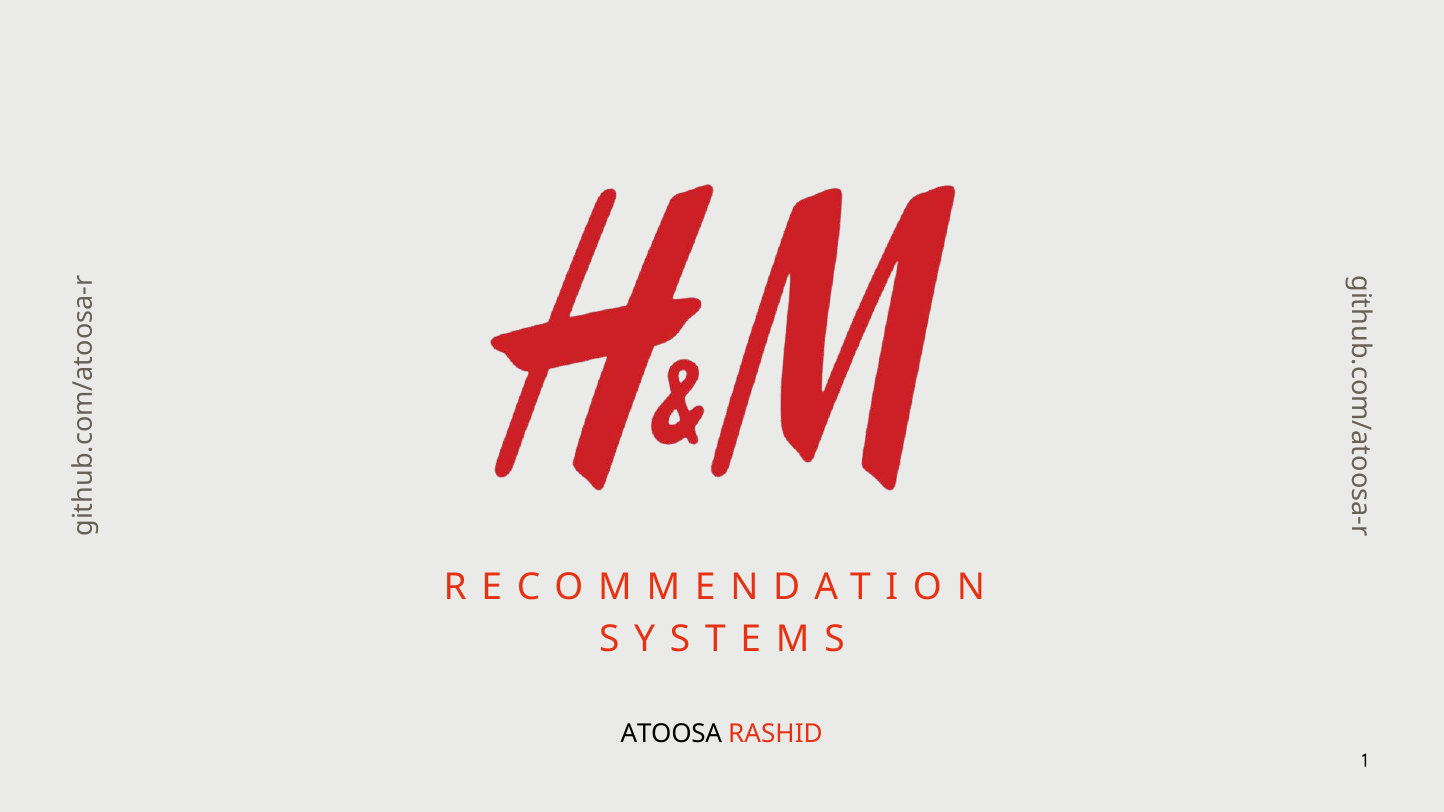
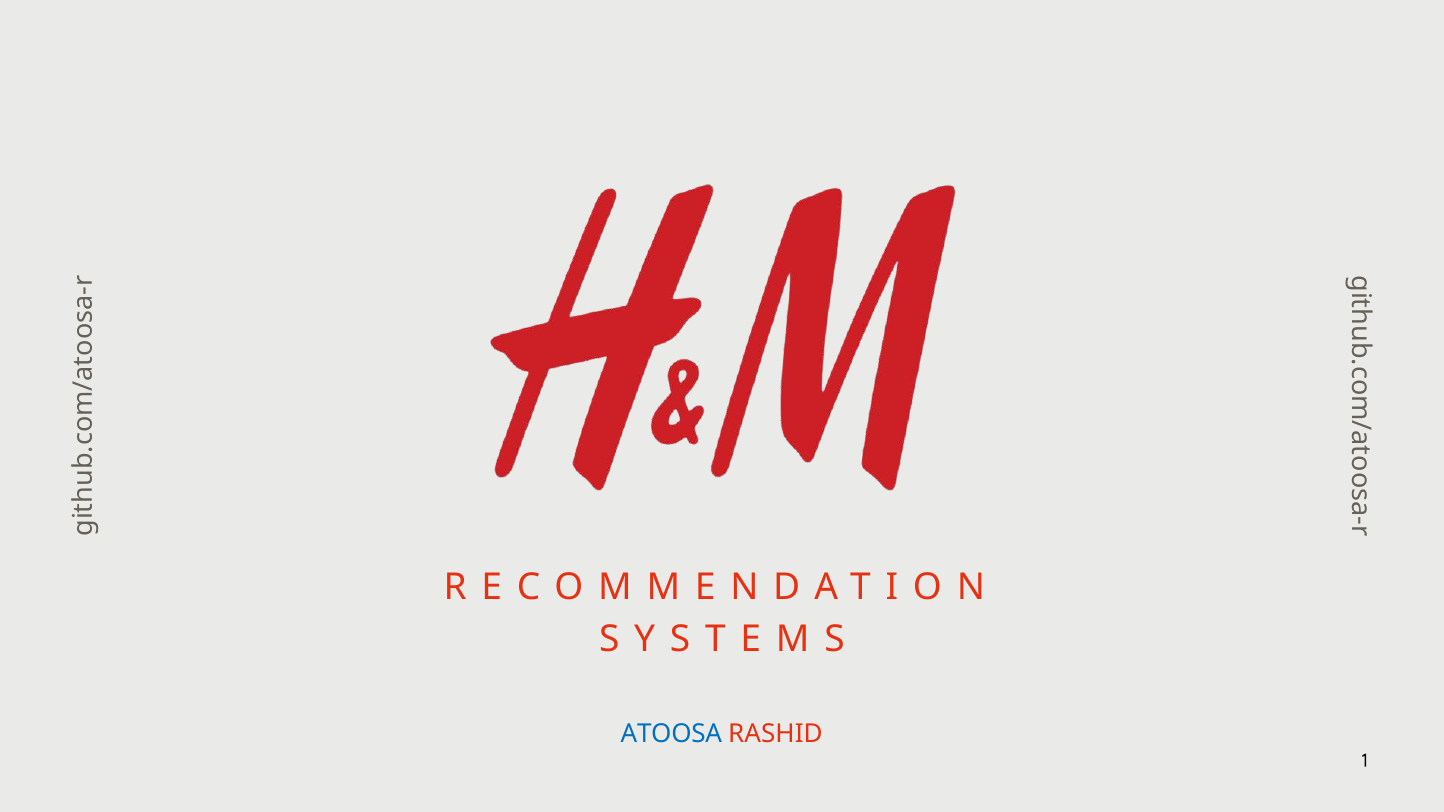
ATOOSA colour: black -> blue
